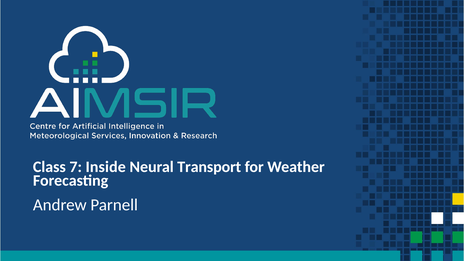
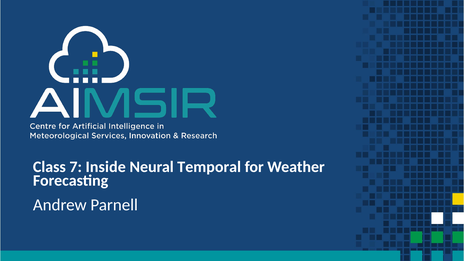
Transport: Transport -> Temporal
